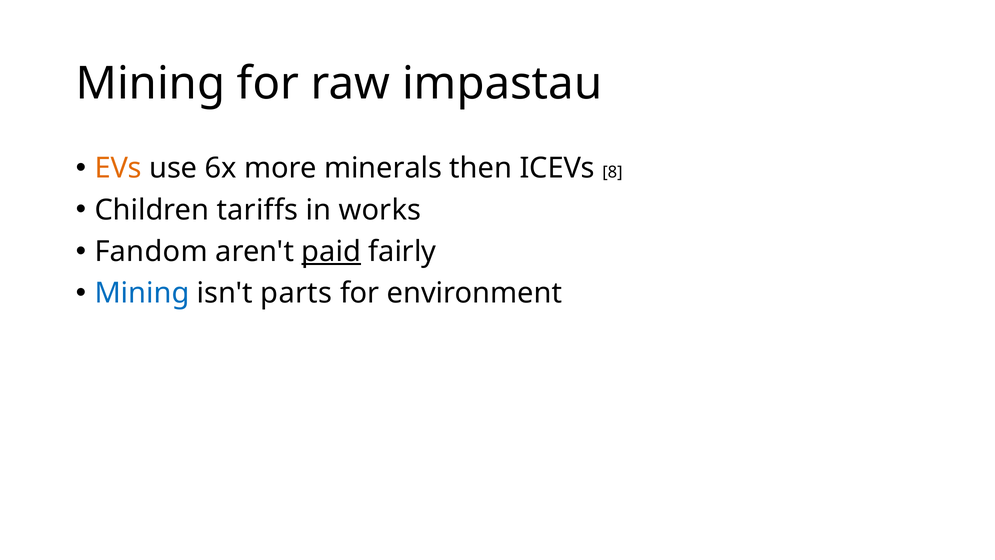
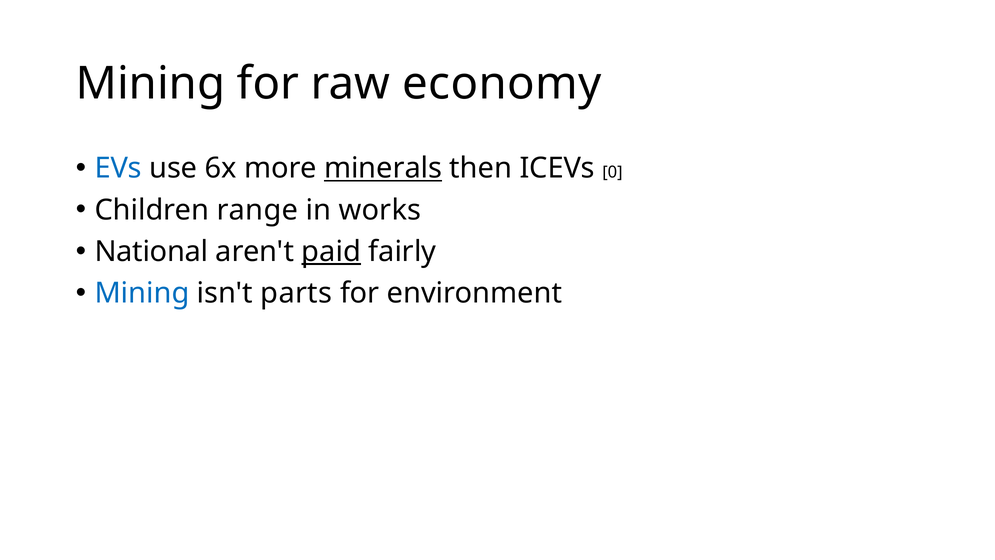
impastau: impastau -> economy
EVs colour: orange -> blue
minerals underline: none -> present
8: 8 -> 0
tariffs: tariffs -> range
Fandom: Fandom -> National
